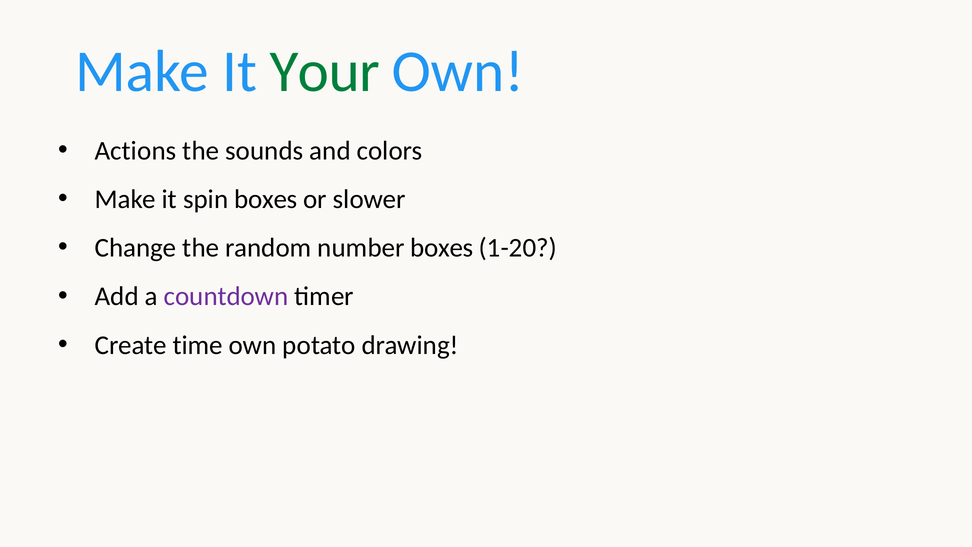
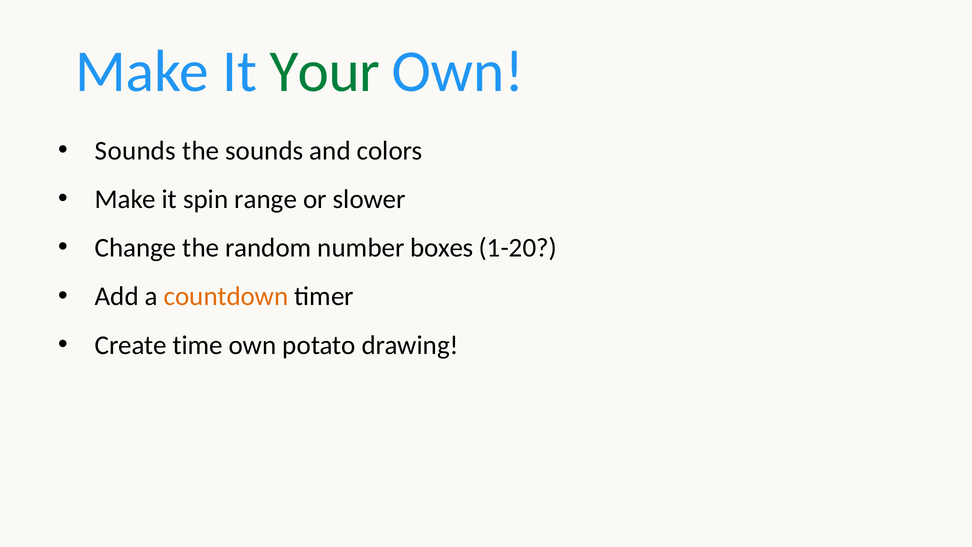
Actions at (136, 151): Actions -> Sounds
spin boxes: boxes -> range
countdown colour: purple -> orange
